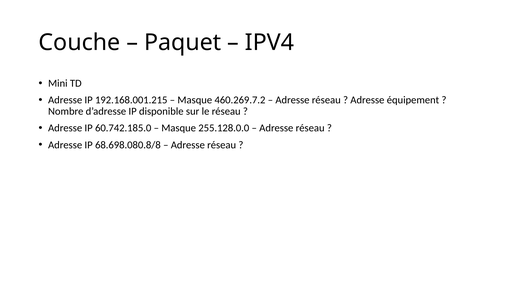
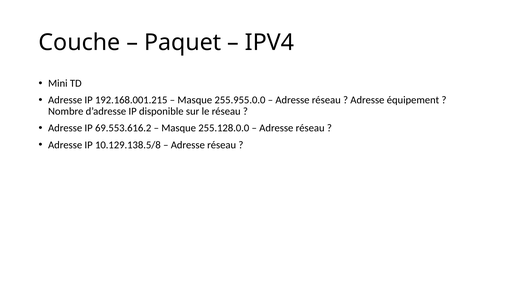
460.269.7.2: 460.269.7.2 -> 255.955.0.0
60.742.185.0: 60.742.185.0 -> 69.553.616.2
68.698.080.8/8: 68.698.080.8/8 -> 10.129.138.5/8
